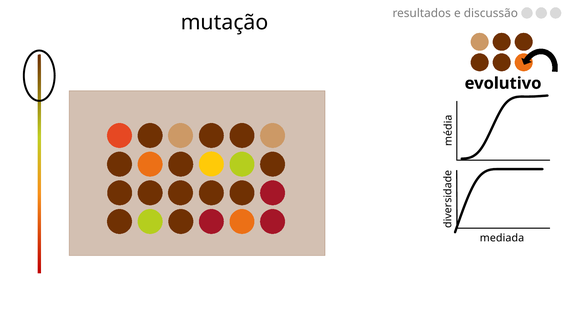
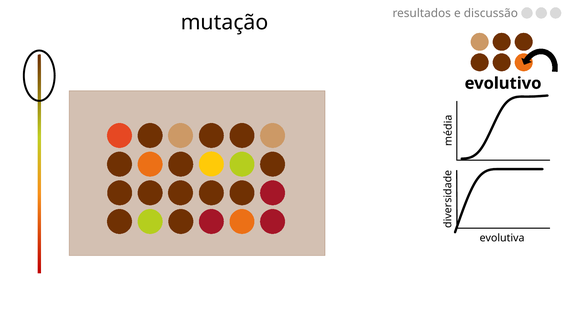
mediada: mediada -> evolutiva
